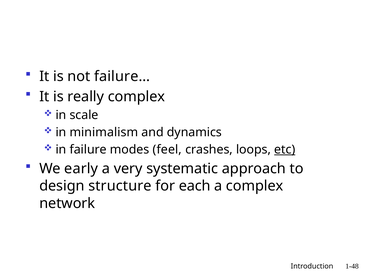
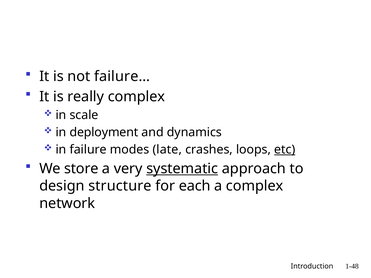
minimalism: minimalism -> deployment
feel: feel -> late
early: early -> store
systematic underline: none -> present
